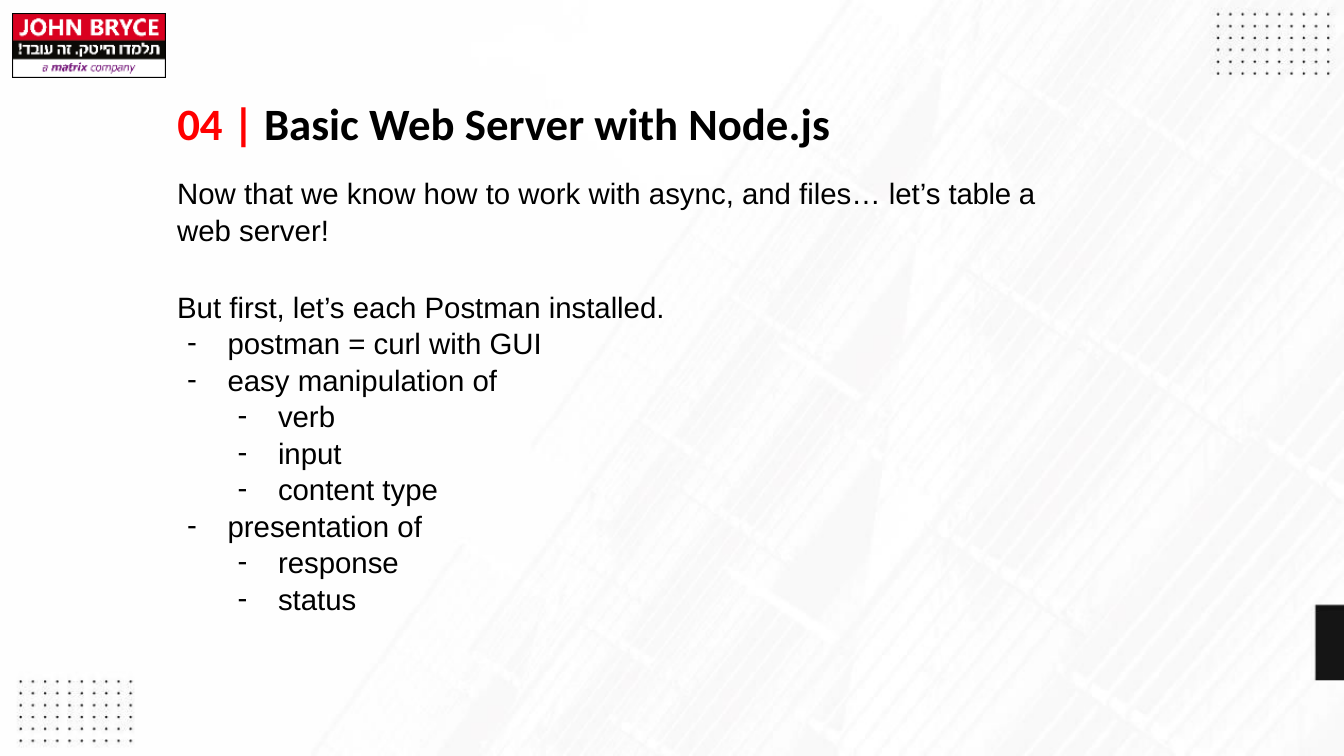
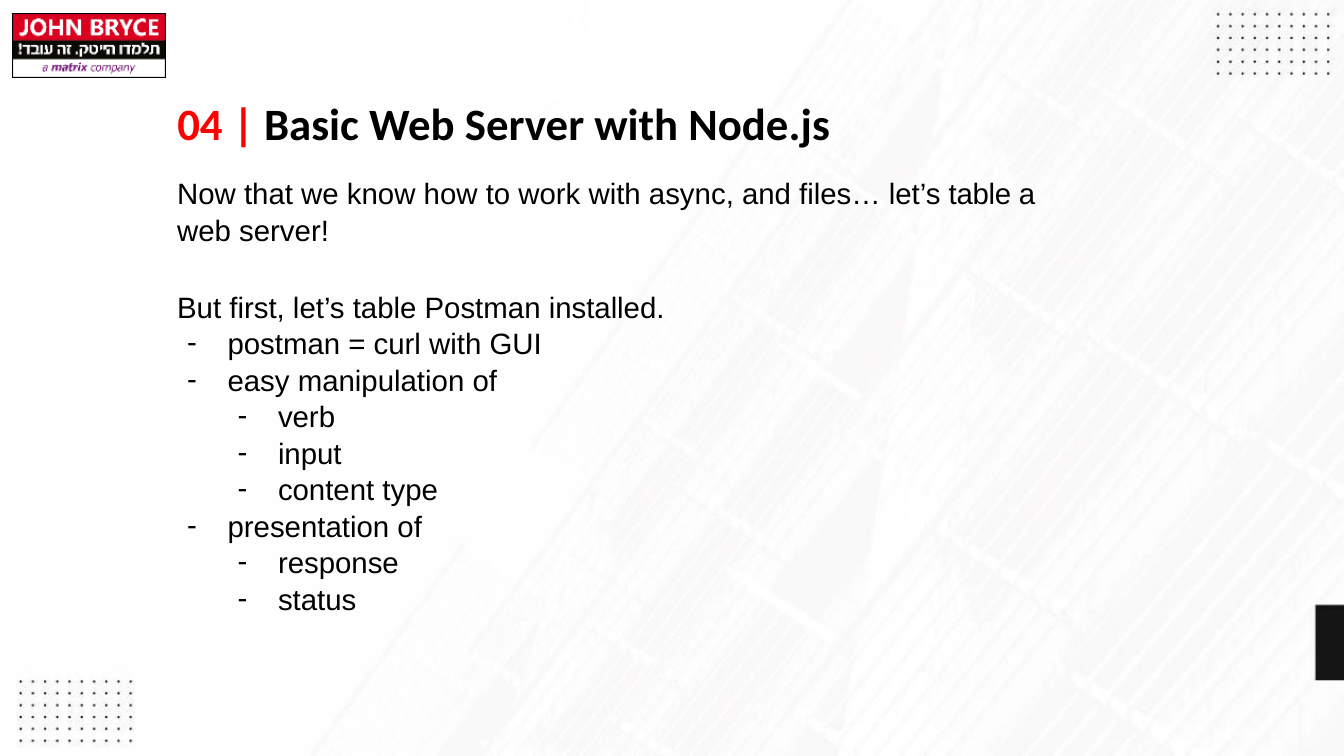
first let’s each: each -> table
